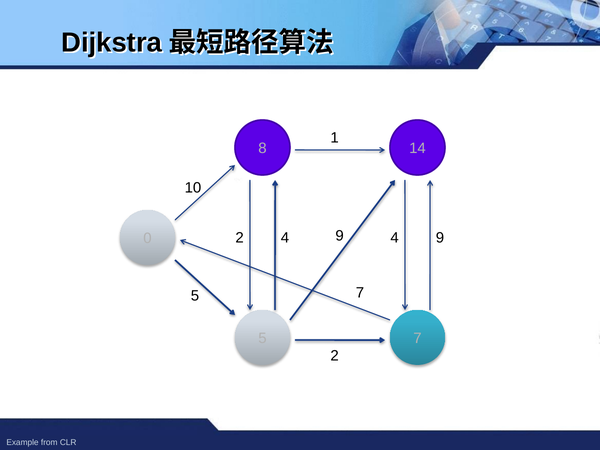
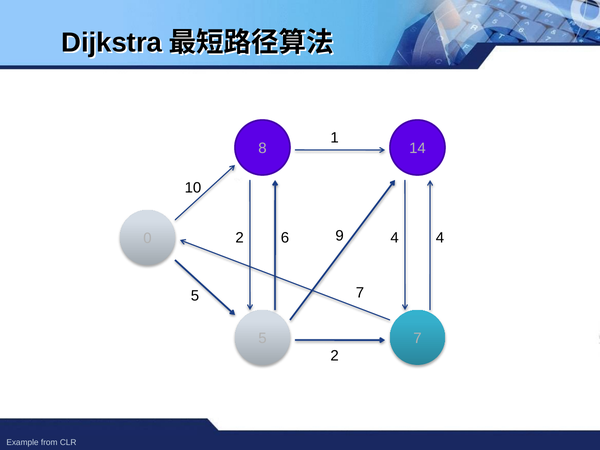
2 4: 4 -> 6
4 9: 9 -> 4
